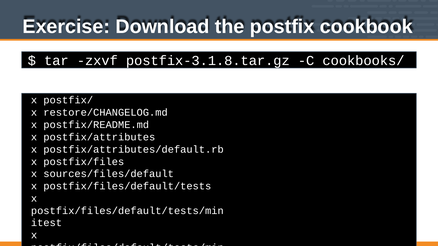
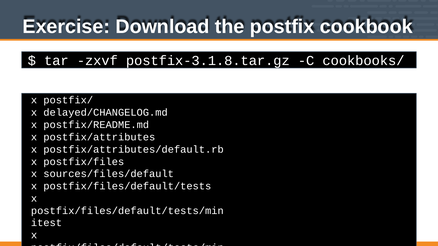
restore/CHANGELOG.md: restore/CHANGELOG.md -> delayed/CHANGELOG.md
